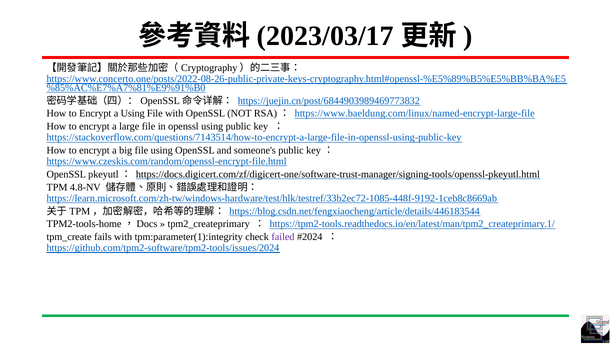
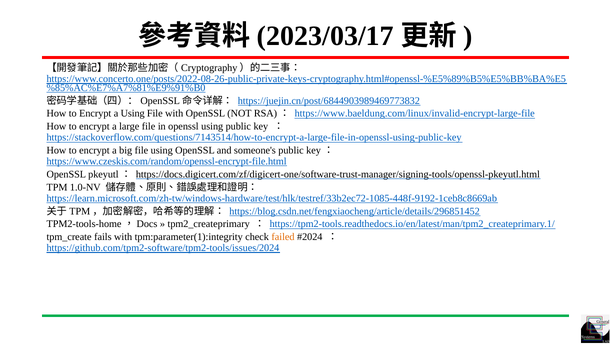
https://www.baeldung.com/linux/named-encrypt-large-file: https://www.baeldung.com/linux/named-encrypt-large-file -> https://www.baeldung.com/linux/invalid-encrypt-large-file
4.8-NV: 4.8-NV -> 1.0-NV
https://blog.csdn.net/fengxiaocheng/article/details/446183544: https://blog.csdn.net/fengxiaocheng/article/details/446183544 -> https://blog.csdn.net/fengxiaocheng/article/details/296851452
failed colour: purple -> orange
